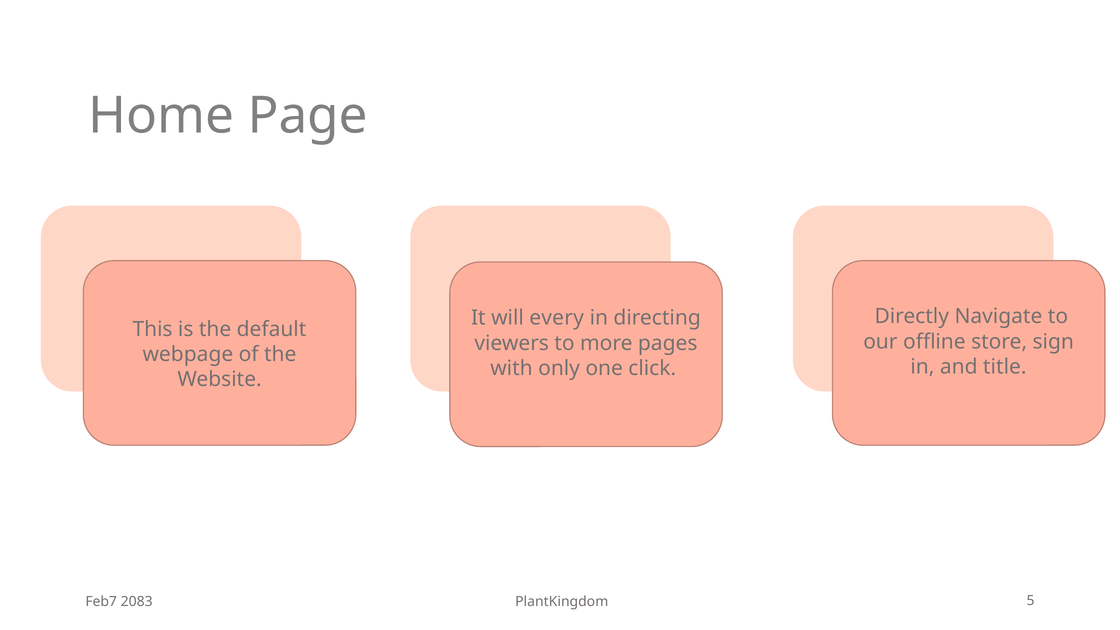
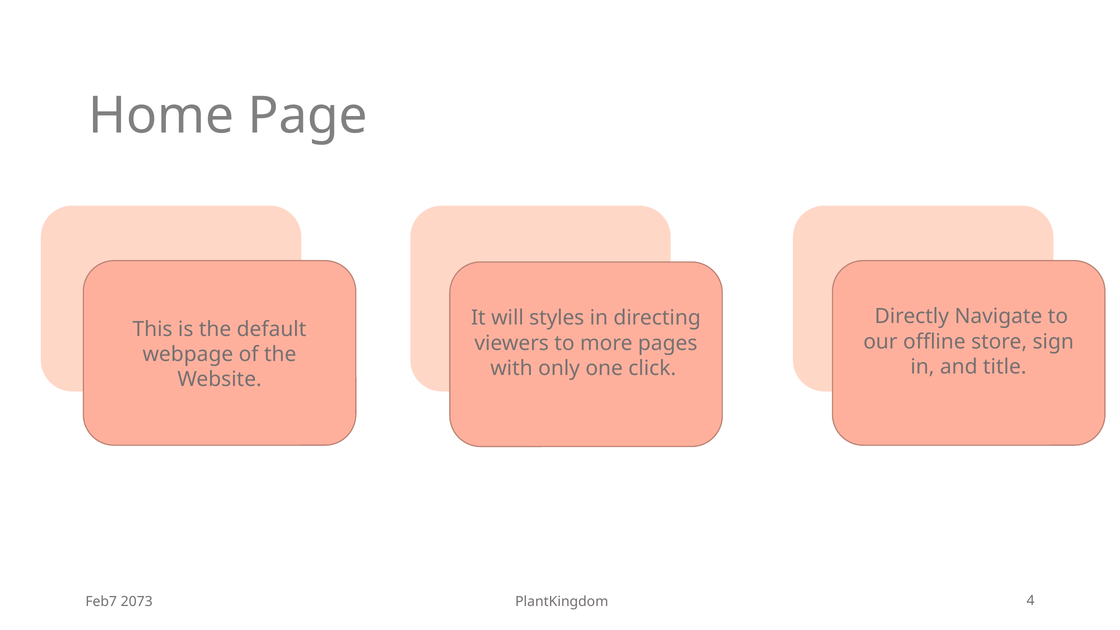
every: every -> styles
2083: 2083 -> 2073
5: 5 -> 4
